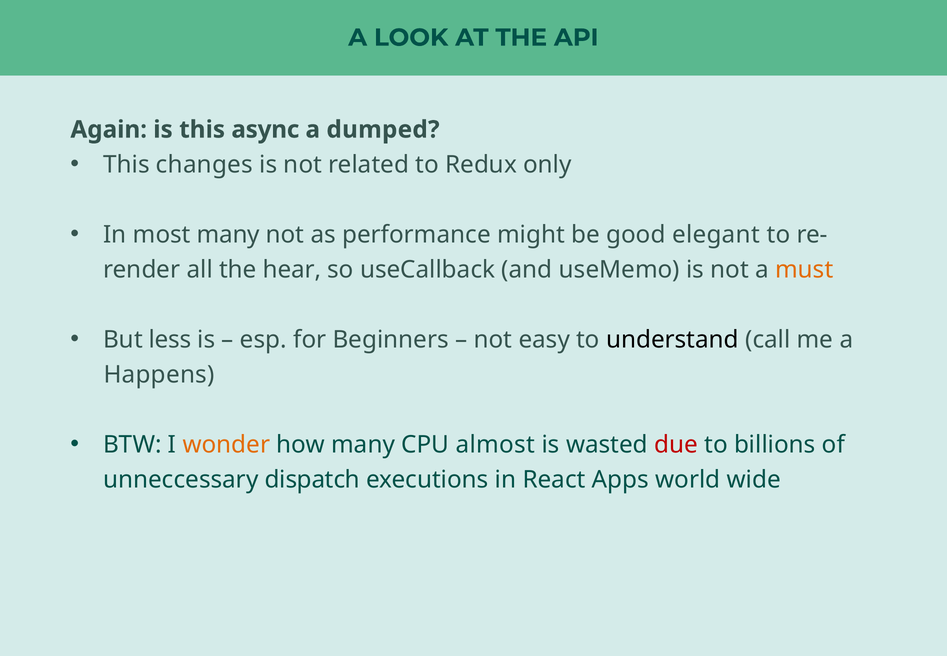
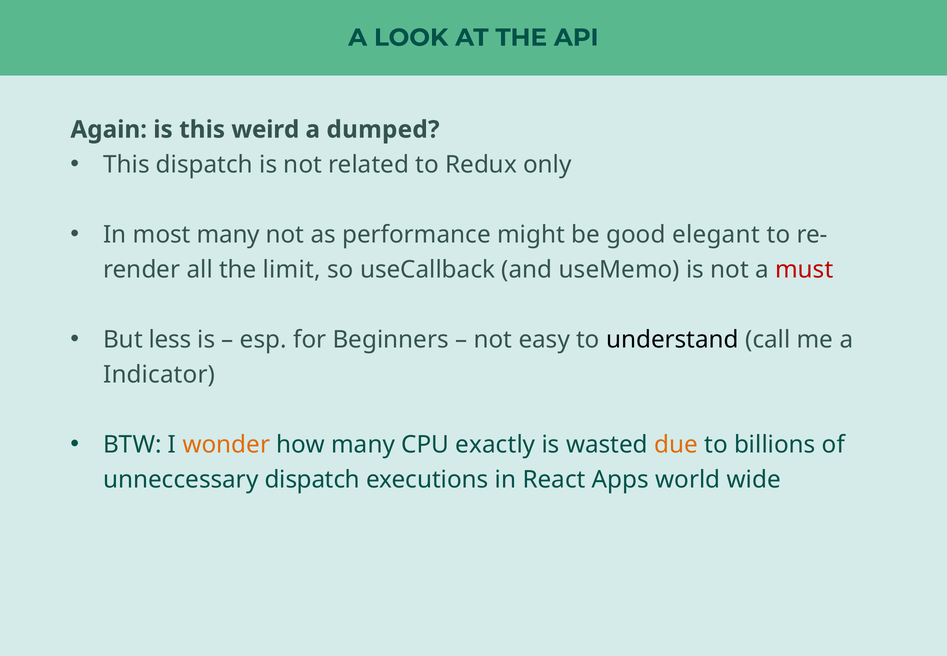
async: async -> weird
This changes: changes -> dispatch
hear: hear -> limit
must colour: orange -> red
Happens: Happens -> Indicator
almost: almost -> exactly
due colour: red -> orange
